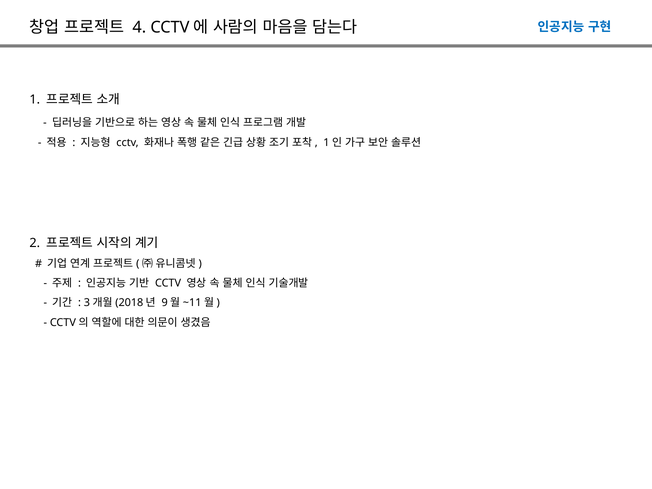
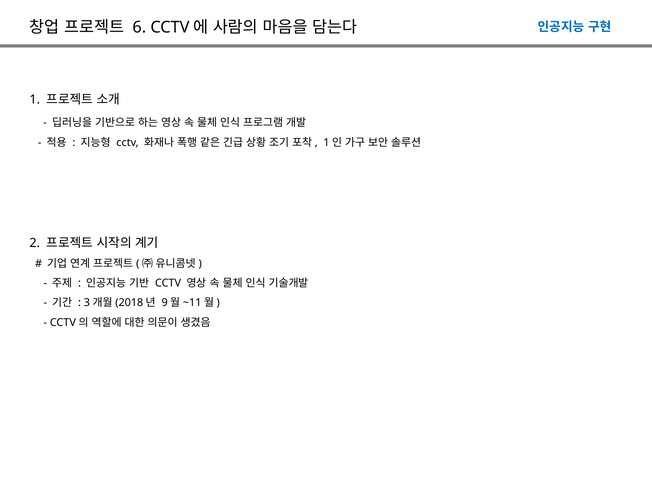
4: 4 -> 6
